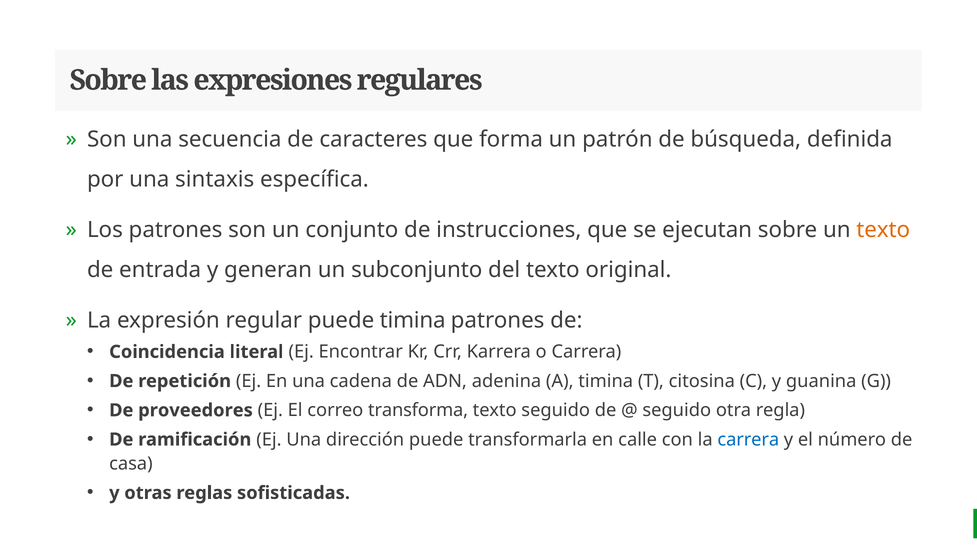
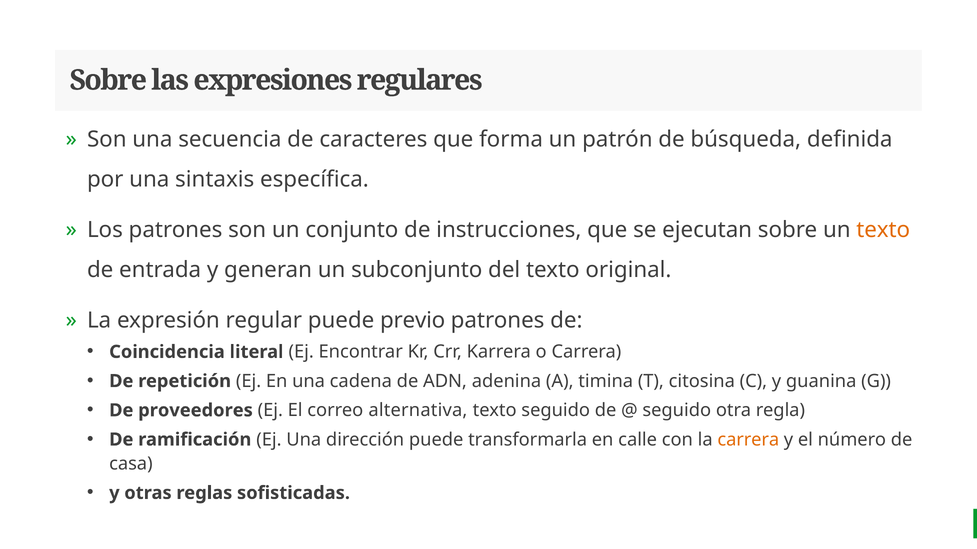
puede timina: timina -> previo
transforma: transforma -> alternativa
carrera at (748, 440) colour: blue -> orange
